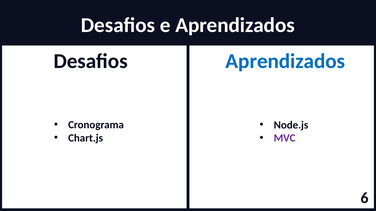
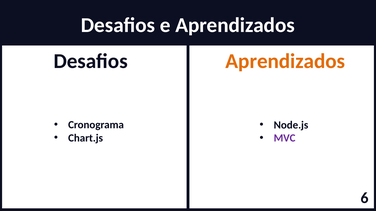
Aprendizados at (285, 61) colour: blue -> orange
